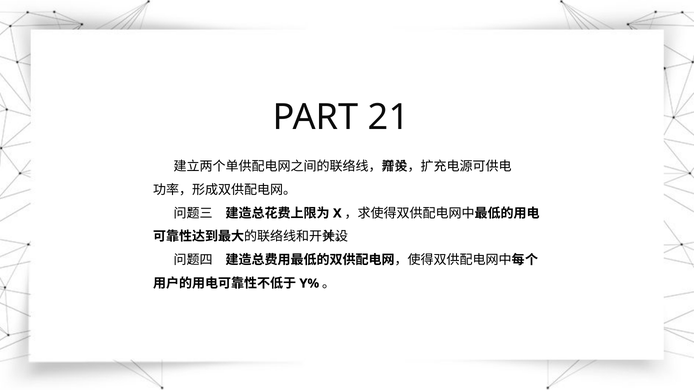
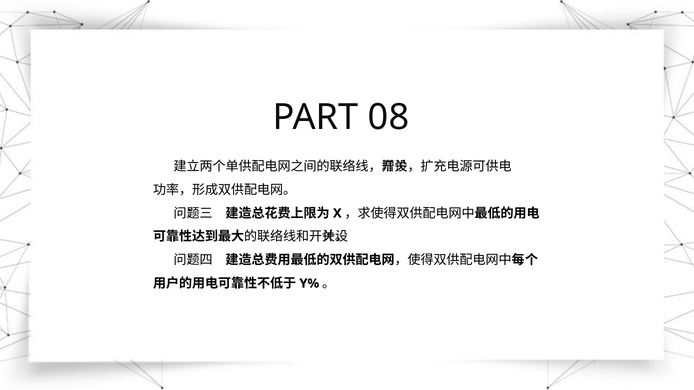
21: 21 -> 08
